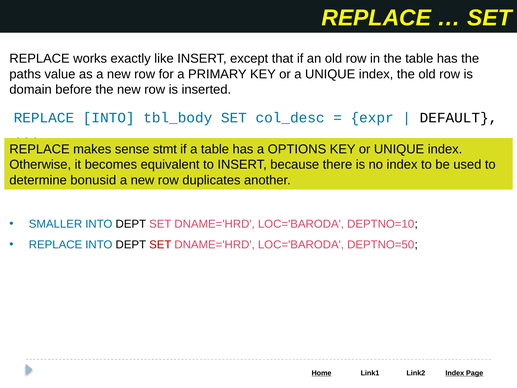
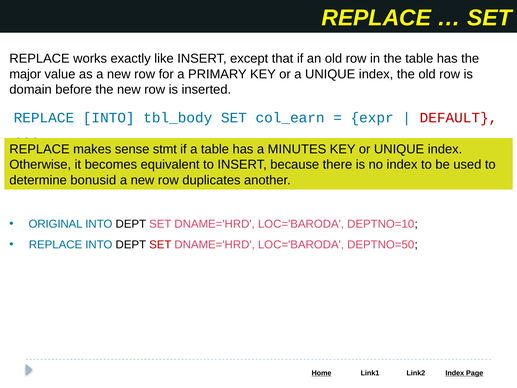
paths: paths -> major
col_desc: col_desc -> col_earn
DEFAULT colour: black -> red
OPTIONS: OPTIONS -> MINUTES
SMALLER: SMALLER -> ORIGINAL
